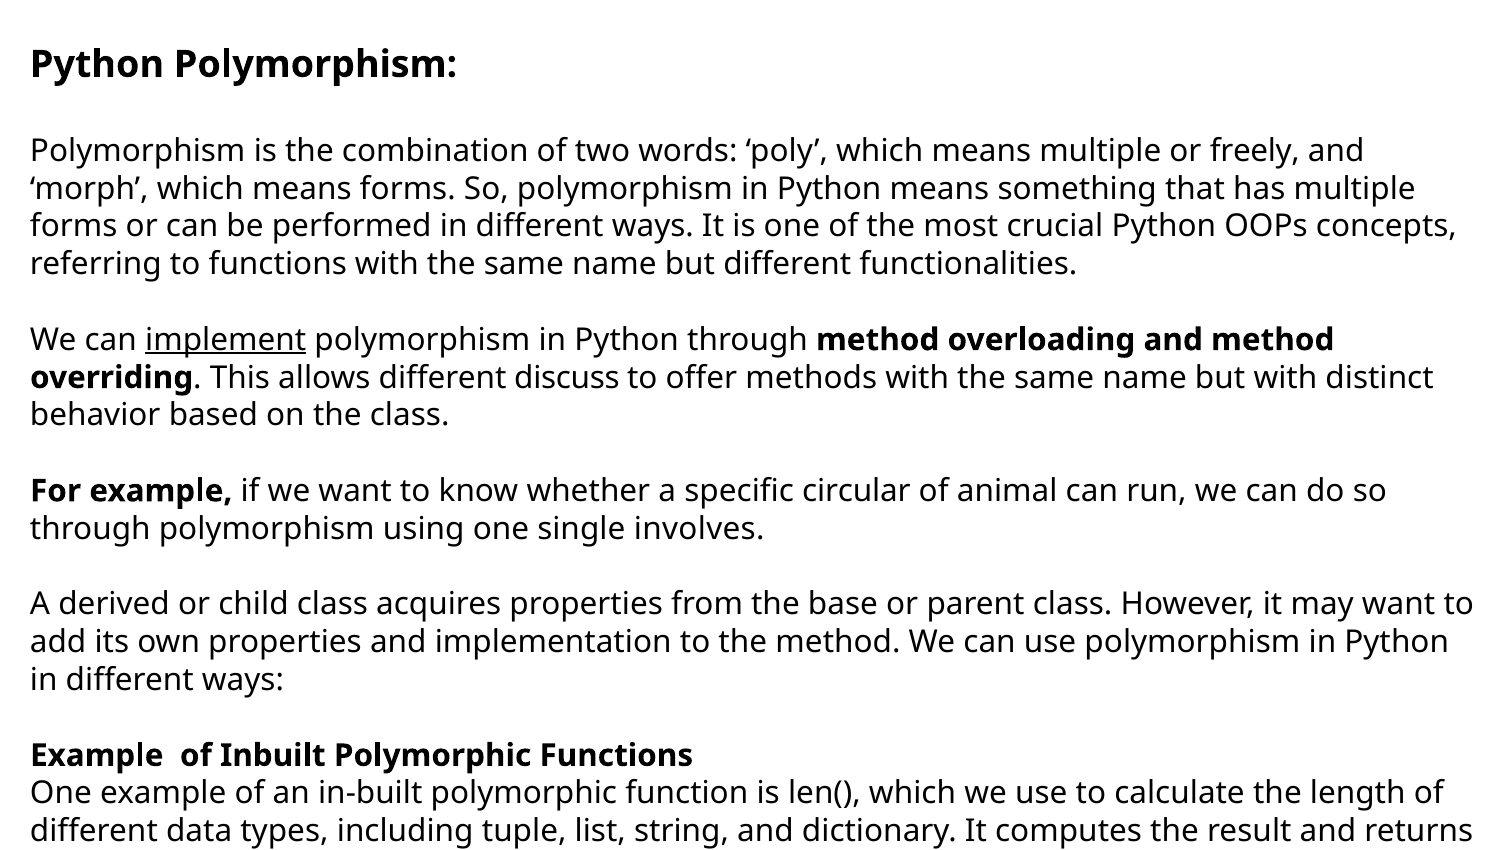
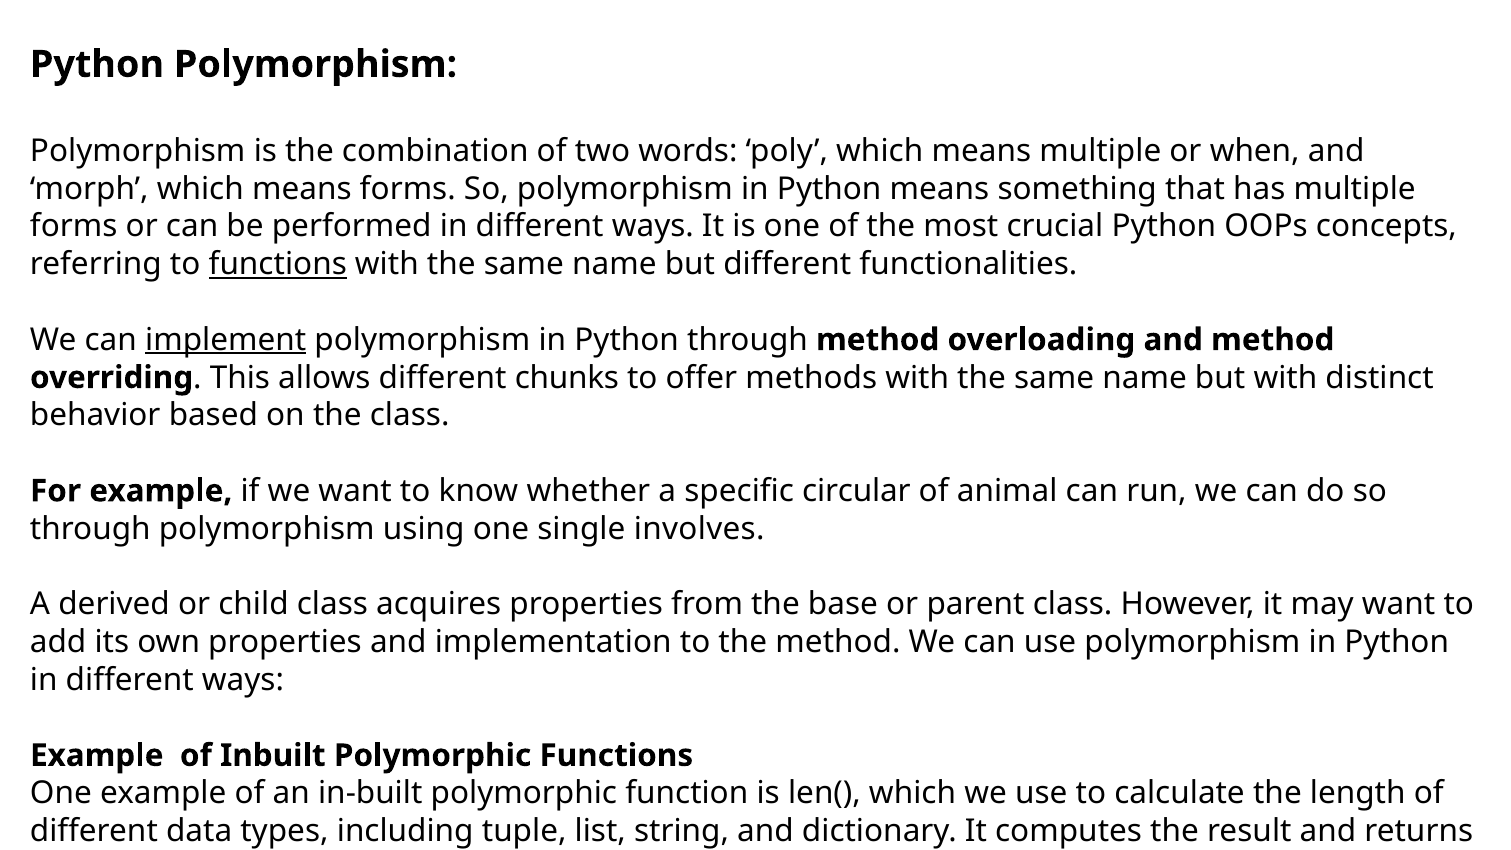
freely: freely -> when
functions at (278, 264) underline: none -> present
discuss: discuss -> chunks
